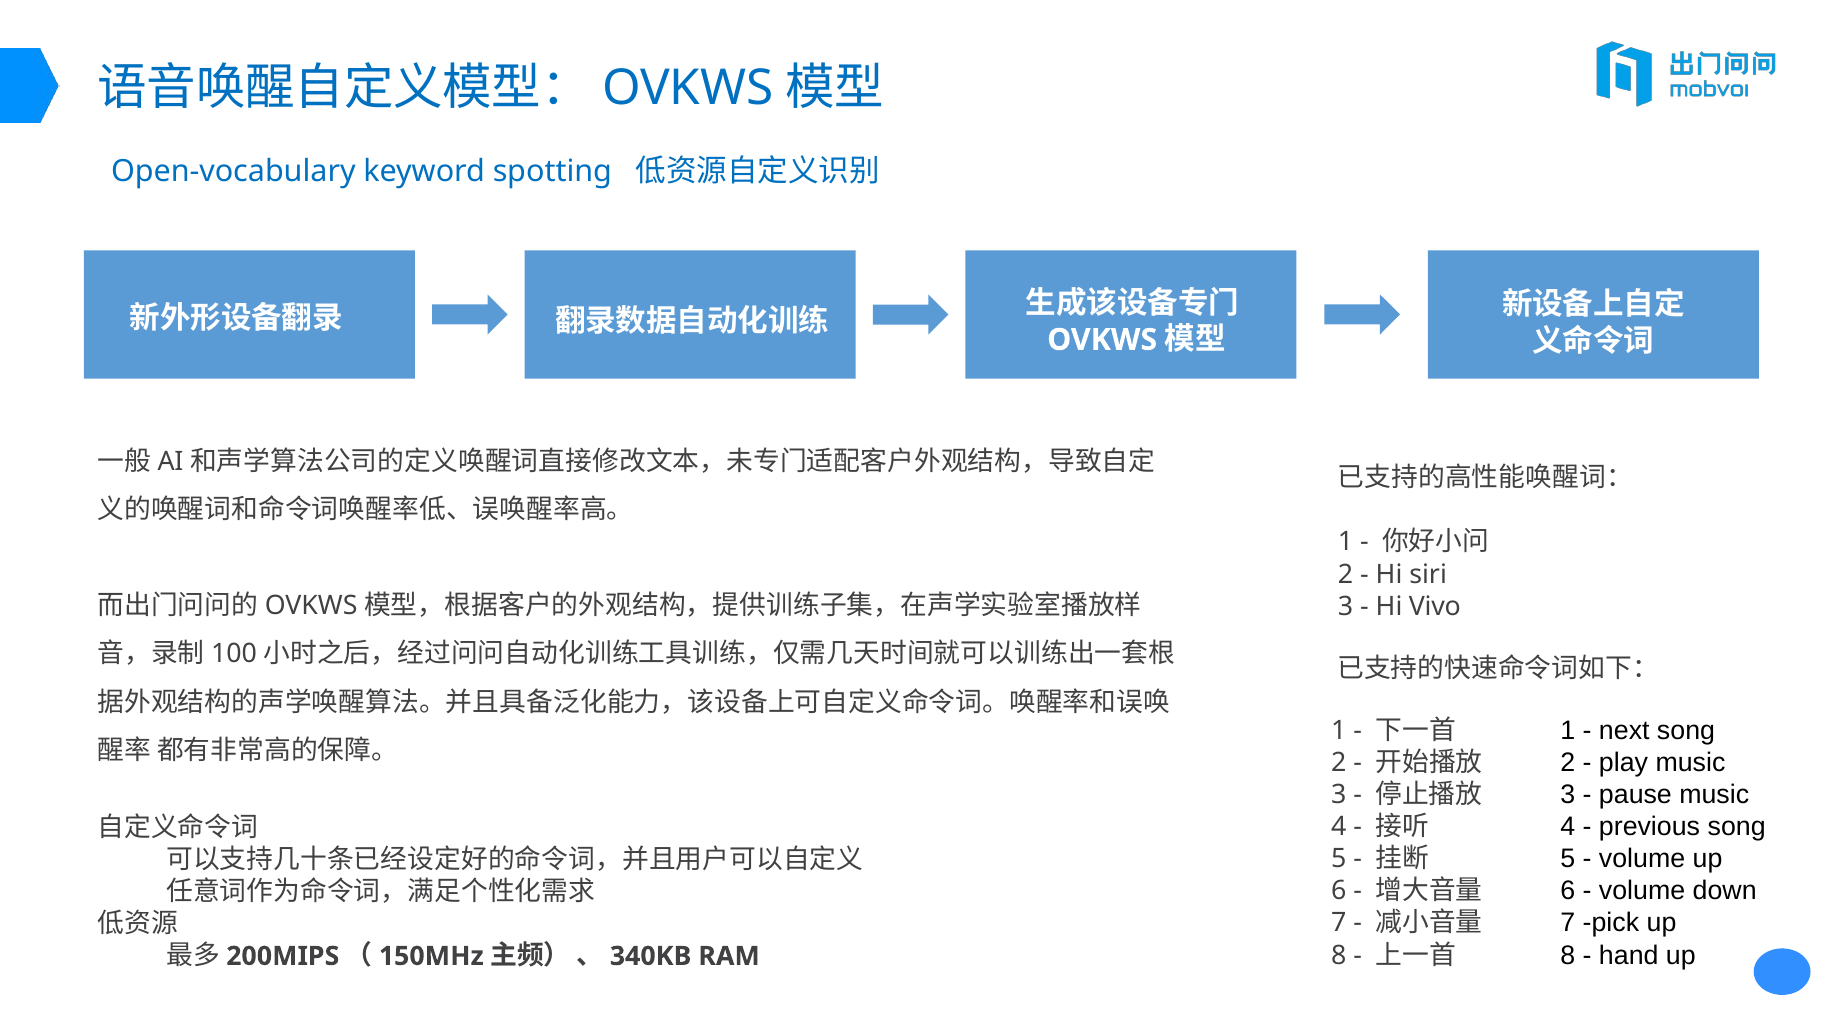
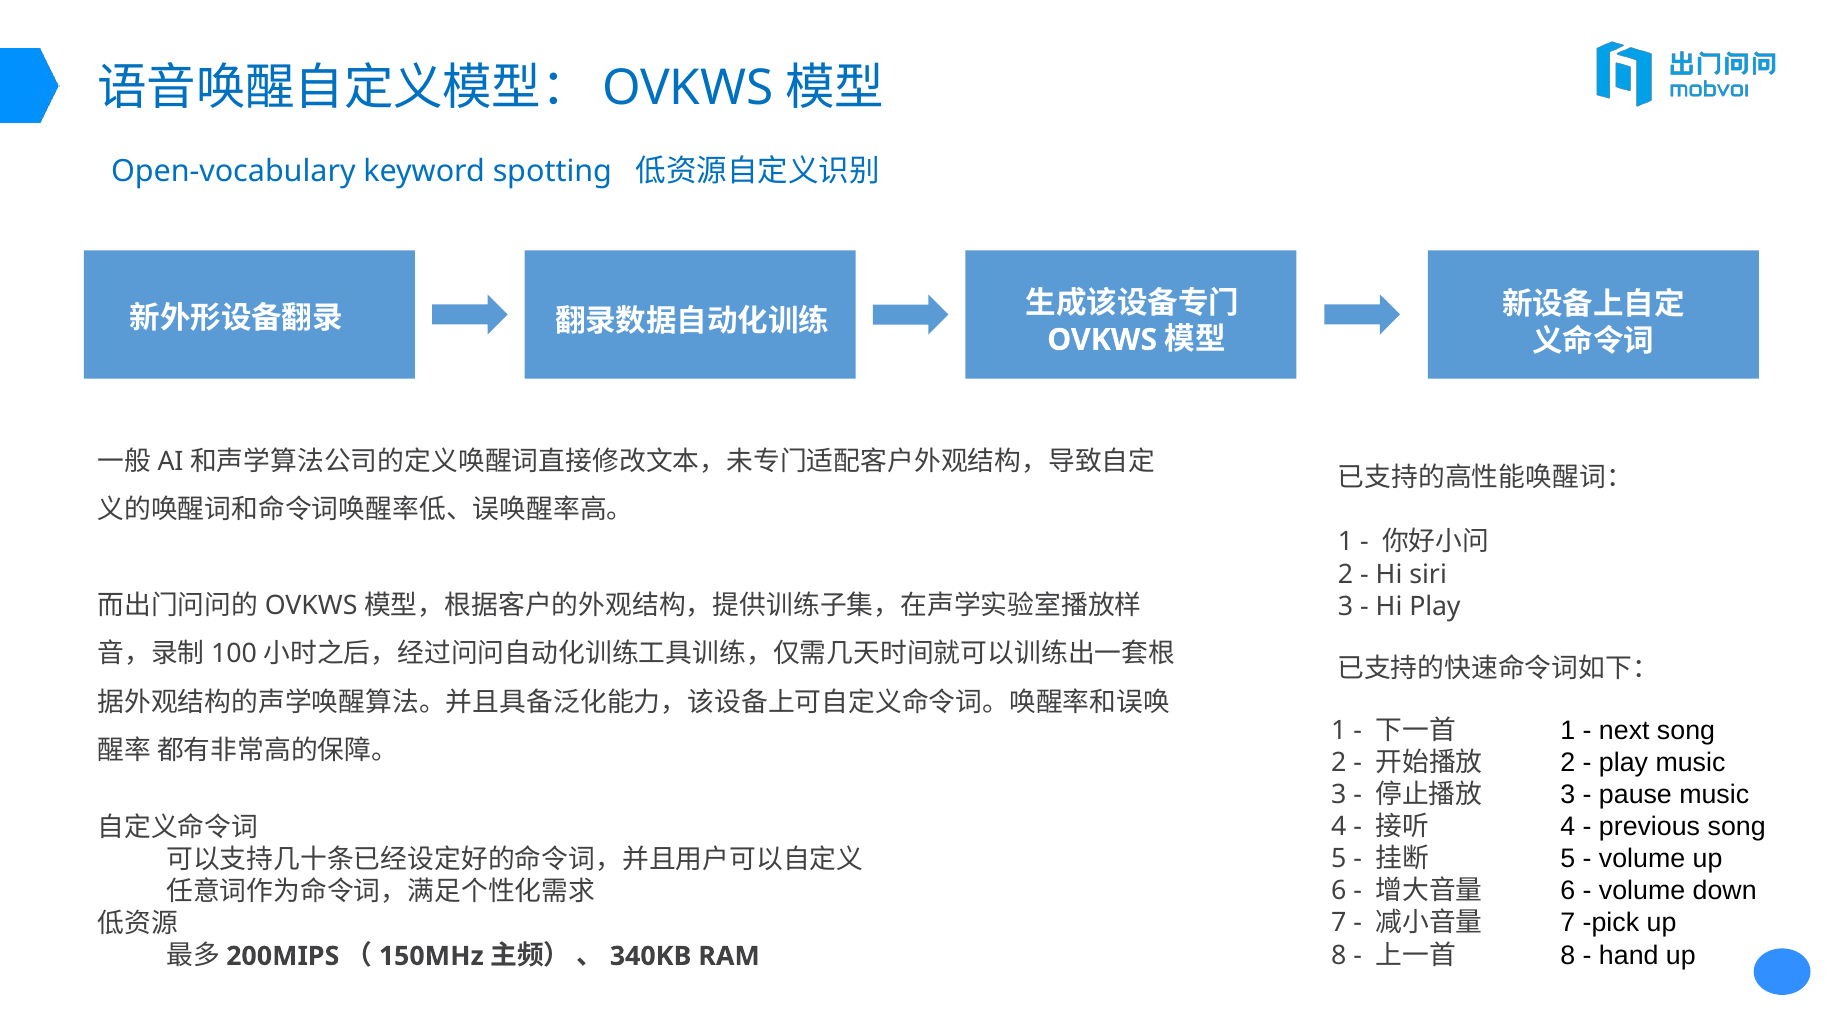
Hi Vivo: Vivo -> Play
